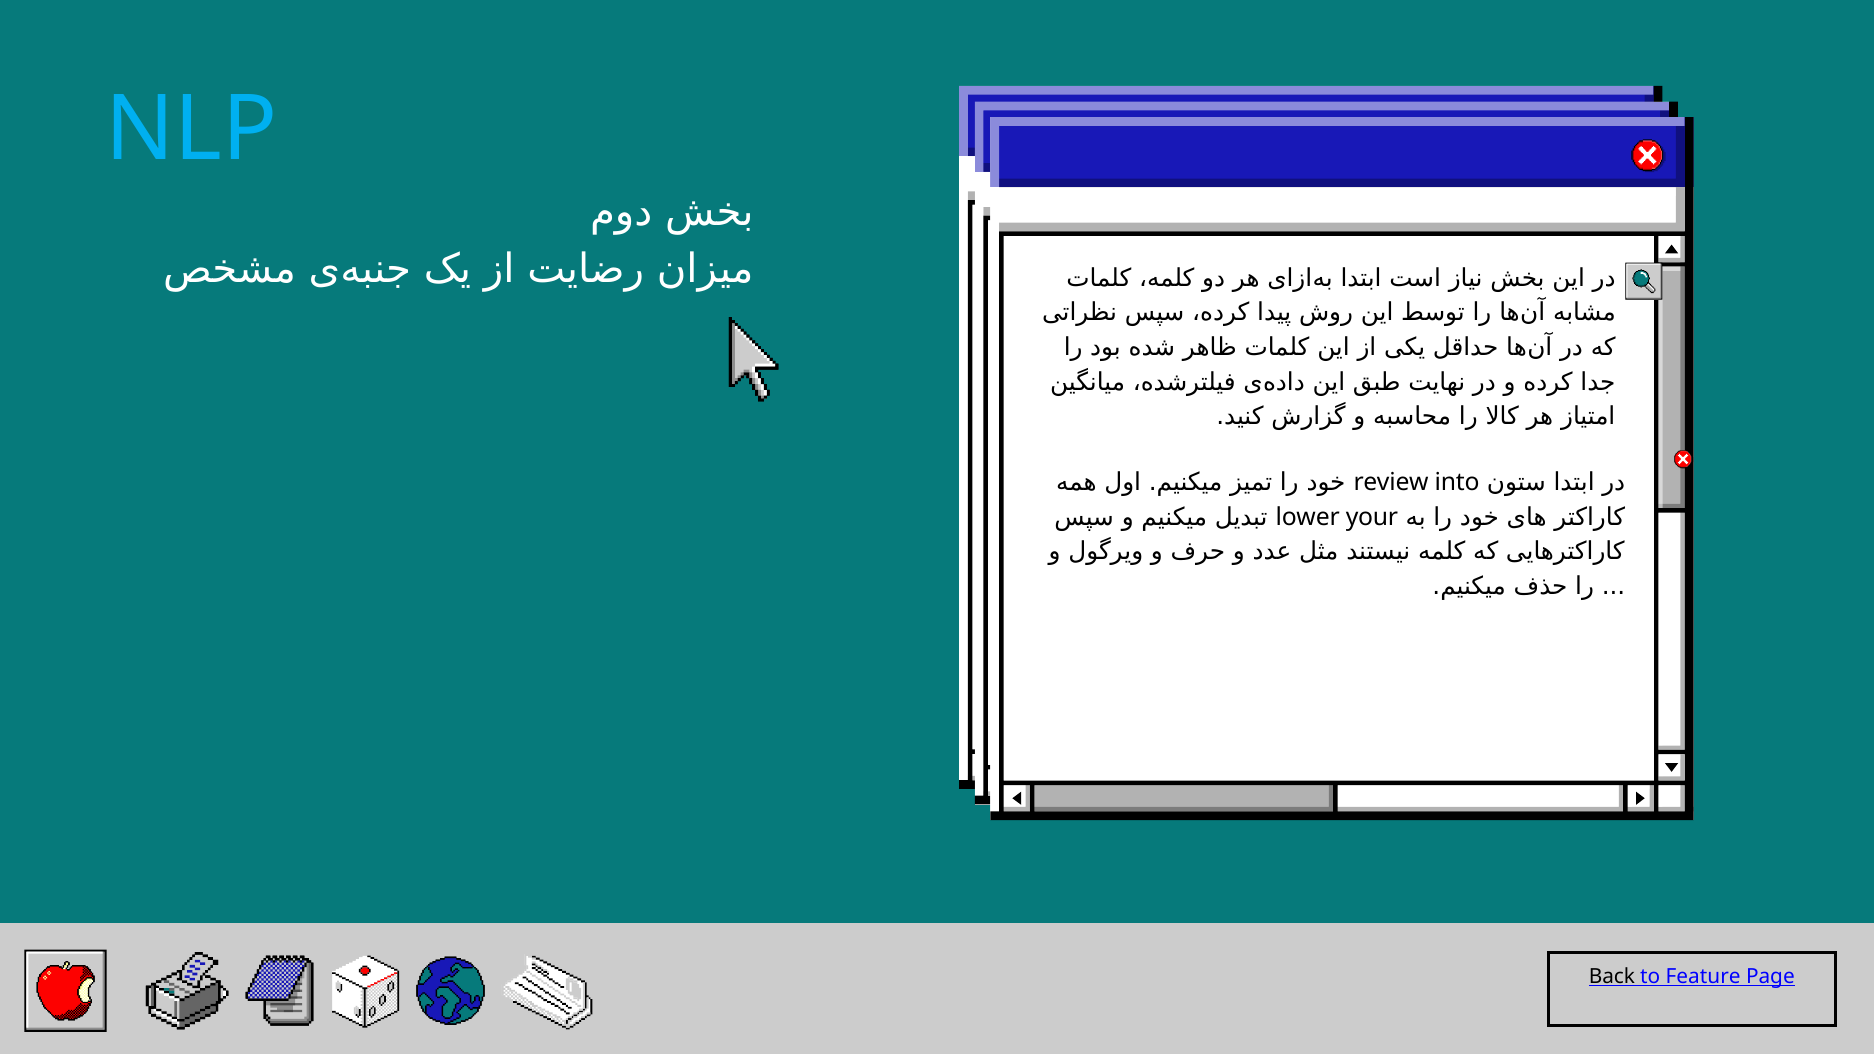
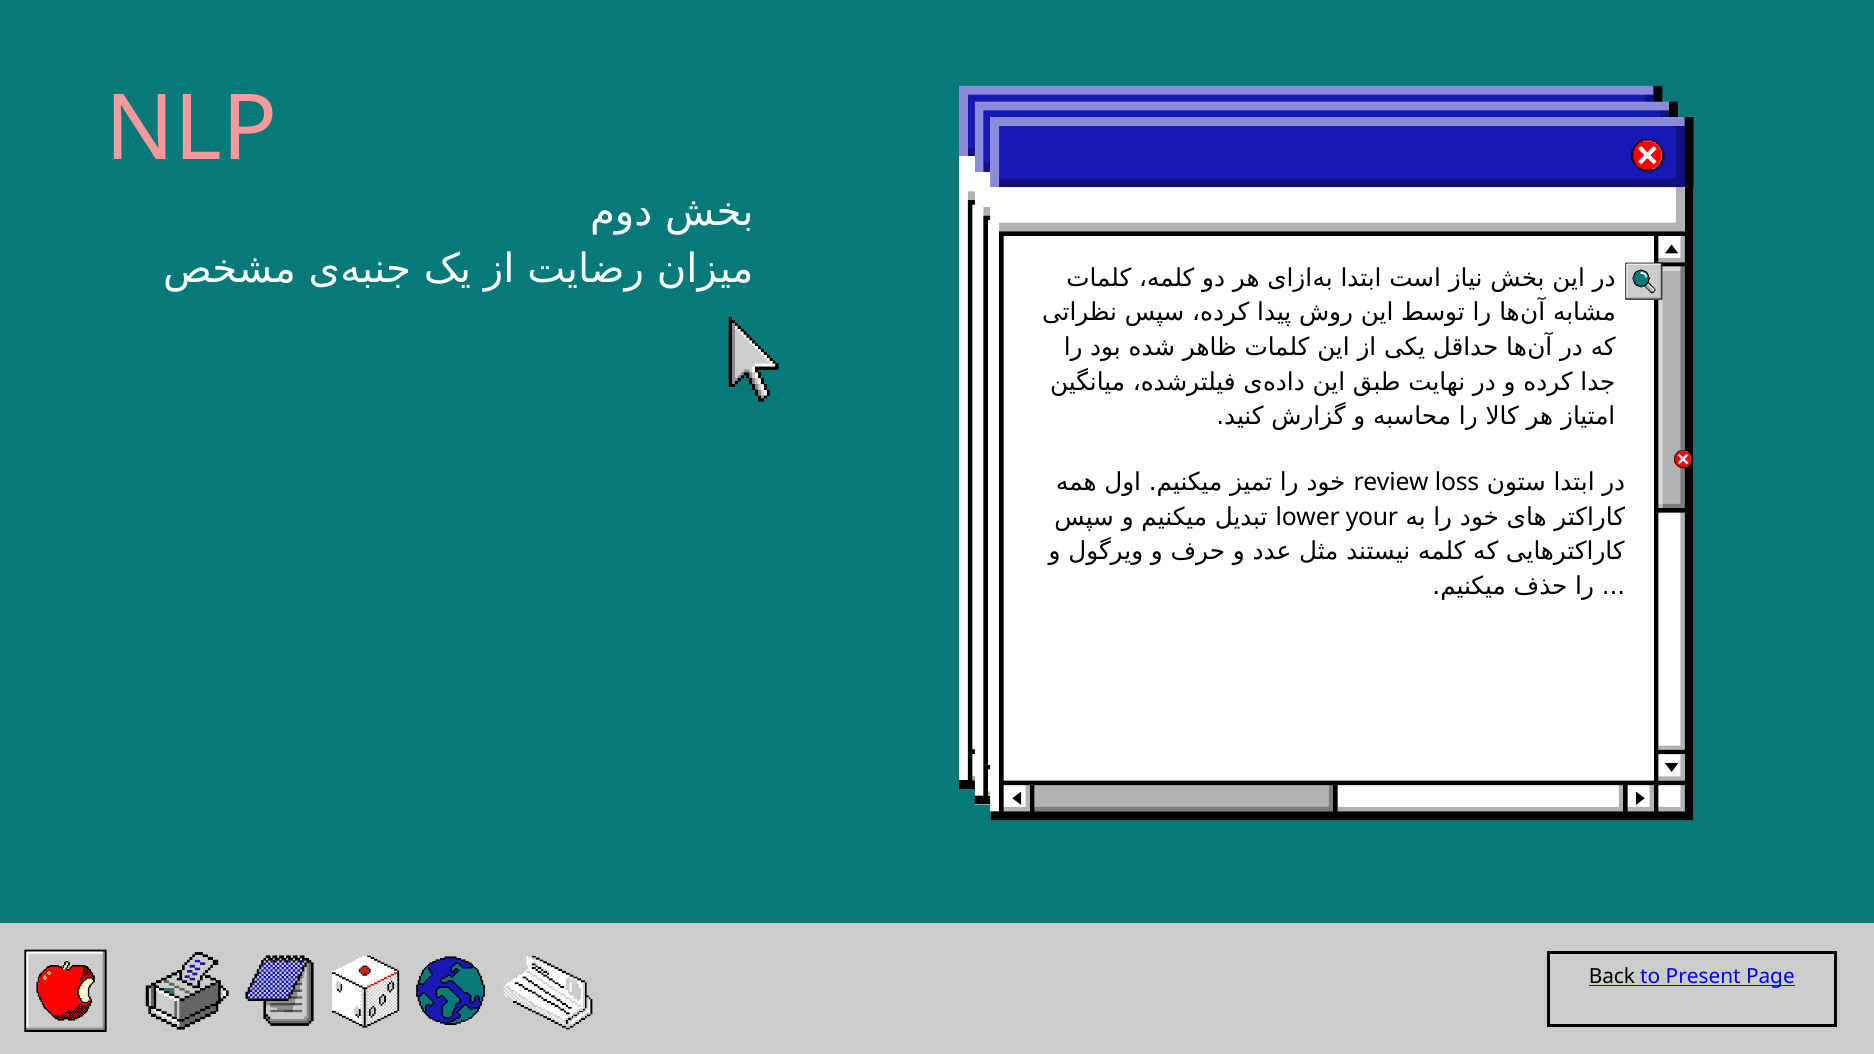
NLP colour: light blue -> pink
into: into -> loss
Feature: Feature -> Present
